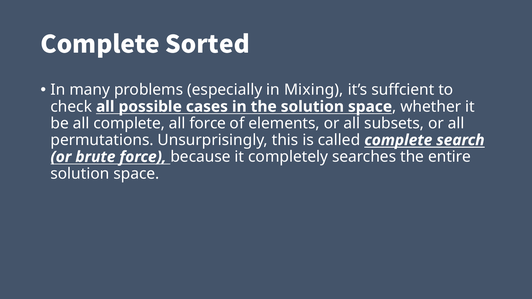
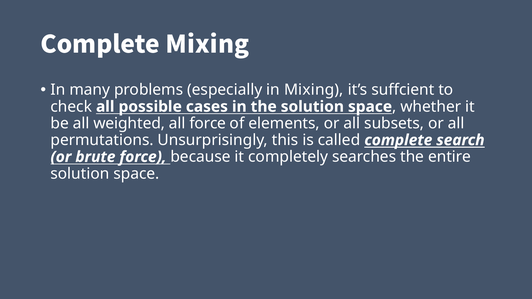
Complete Sorted: Sorted -> Mixing
all complete: complete -> weighted
